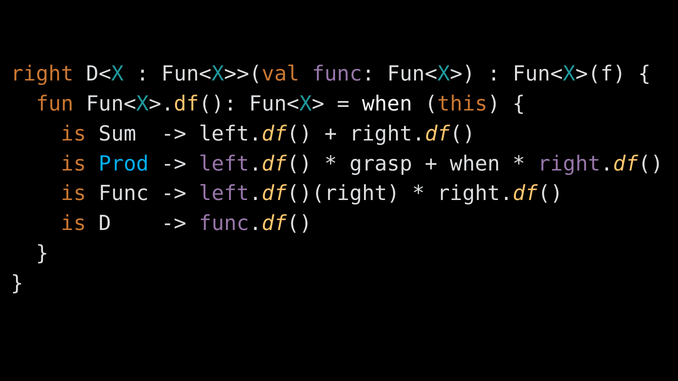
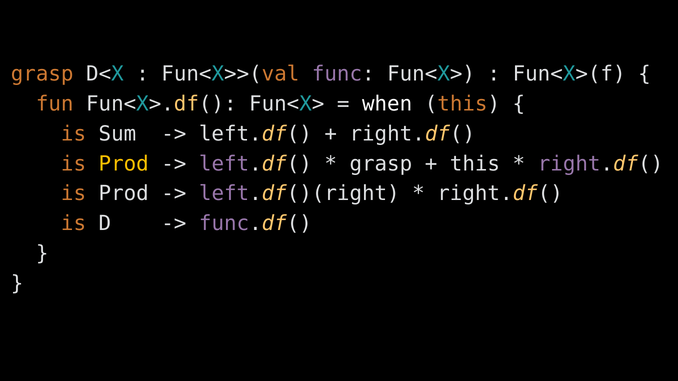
right at (42, 74): right -> grasp
Prod at (124, 164) colour: light blue -> yellow
when at (475, 164): when -> this
Func at (124, 194): Func -> Prod
